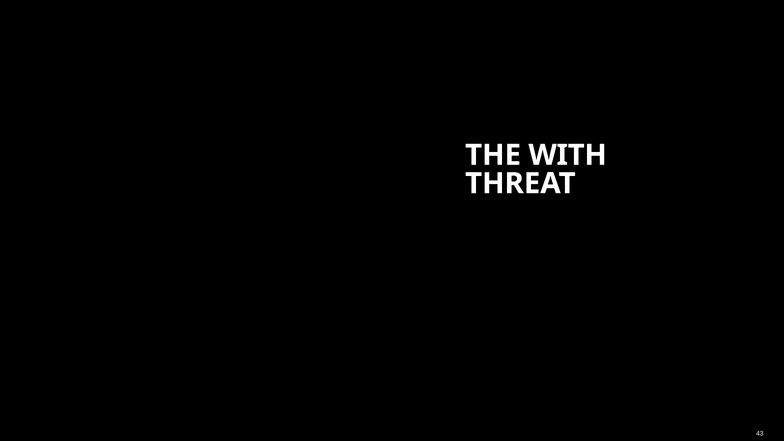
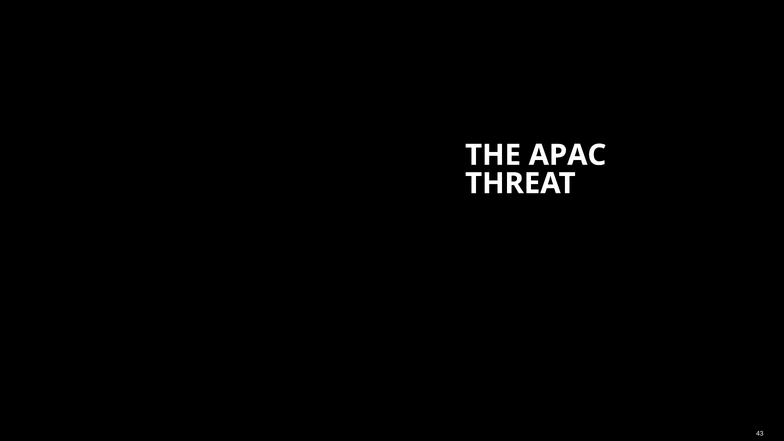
THE WITH: WITH -> APAC
